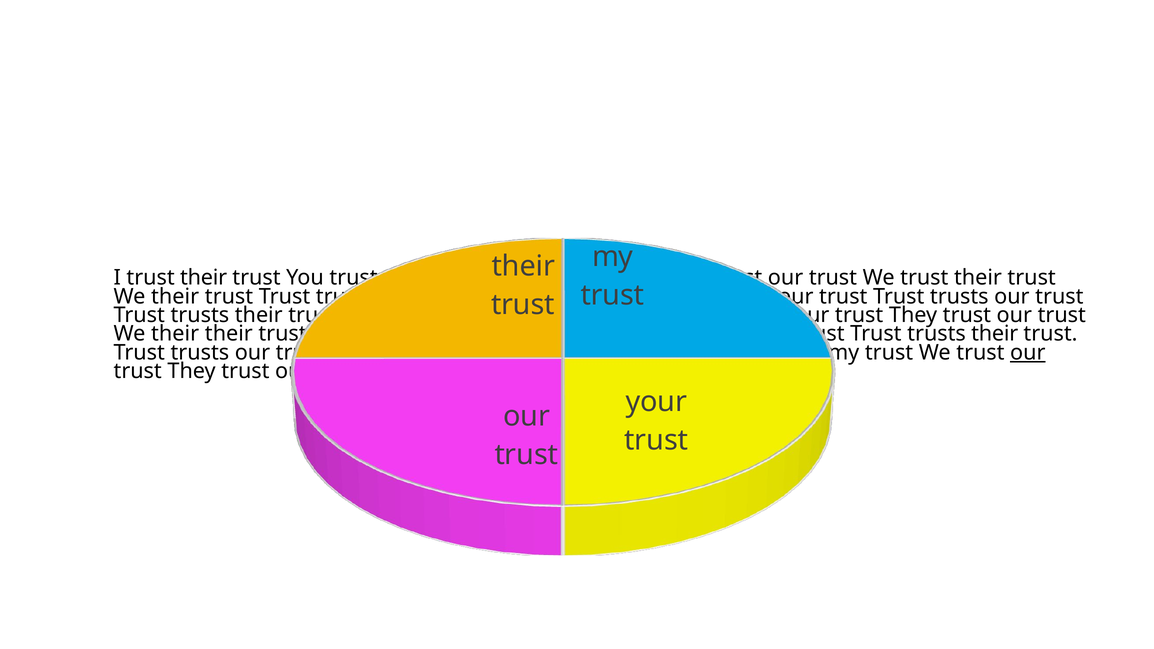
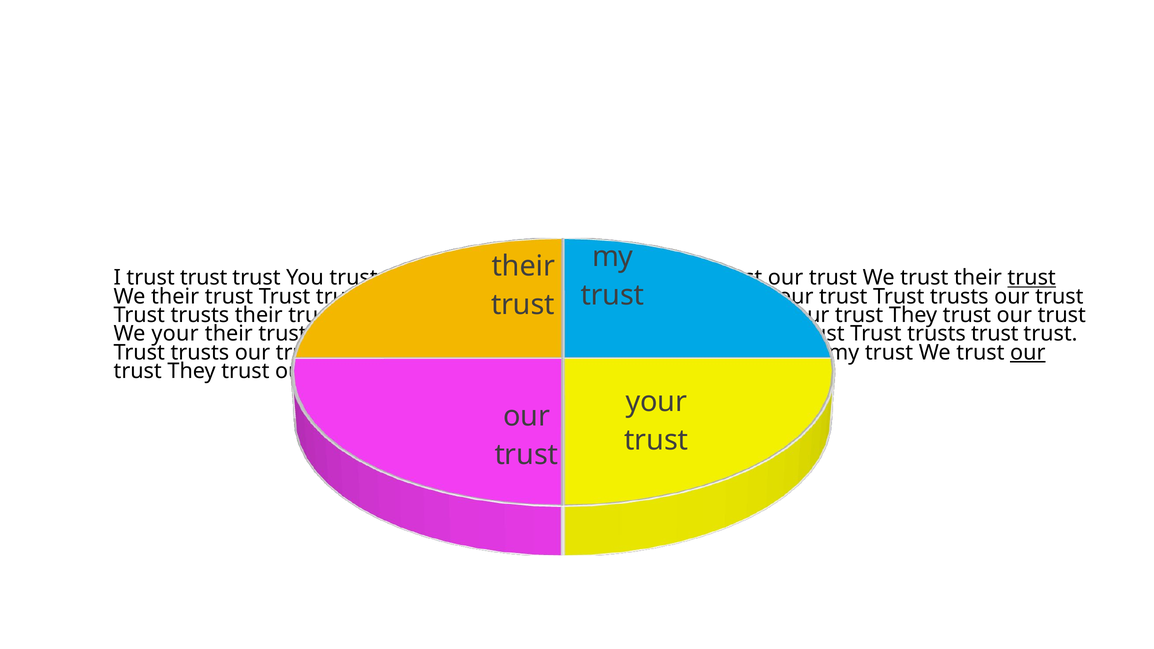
I trust their: their -> trust
trust at (1032, 278) underline: none -> present
their at (175, 334): their -> your
their at (995, 334): their -> trust
